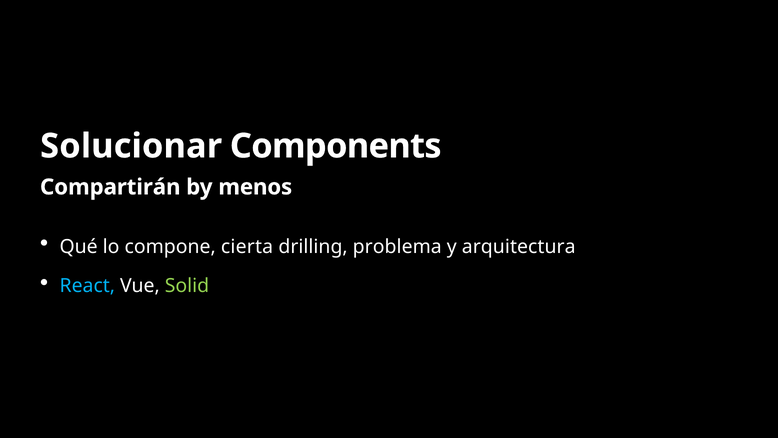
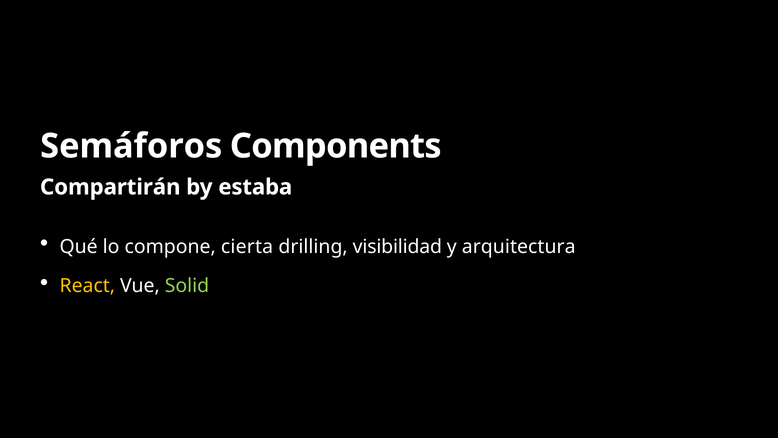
Solucionar: Solucionar -> Semáforos
menos: menos -> estaba
problema: problema -> visibilidad
React colour: light blue -> yellow
